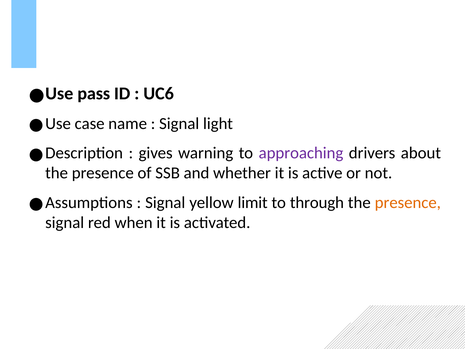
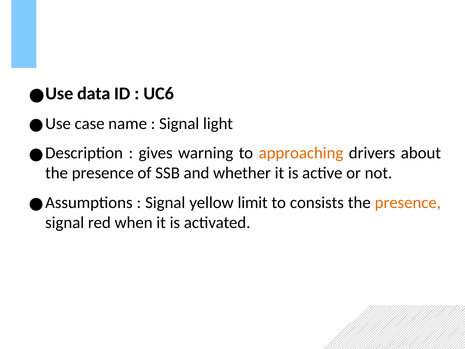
pass: pass -> data
approaching colour: purple -> orange
through: through -> consists
